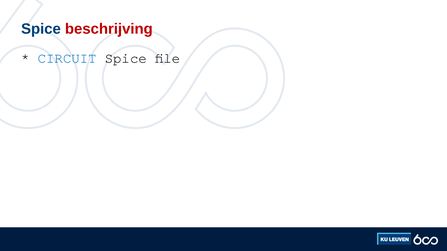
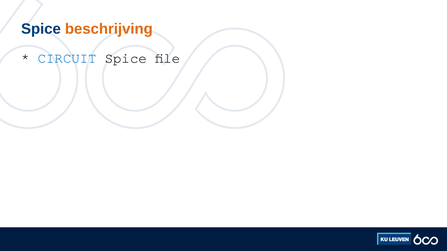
beschrijving colour: red -> orange
